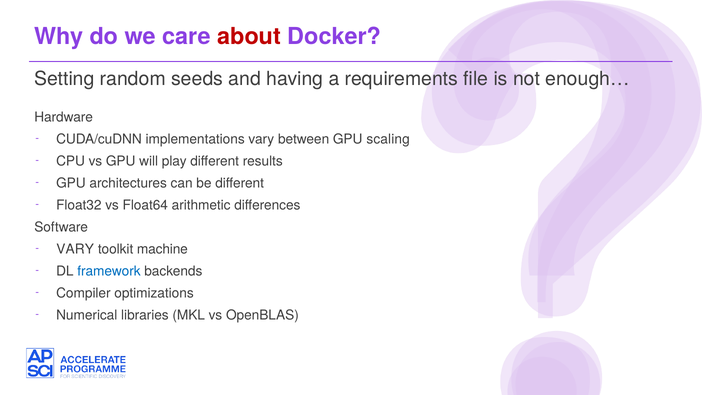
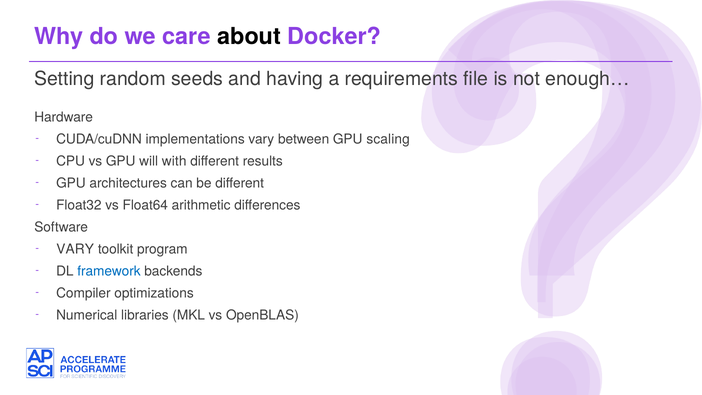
about colour: red -> black
play: play -> with
machine: machine -> program
